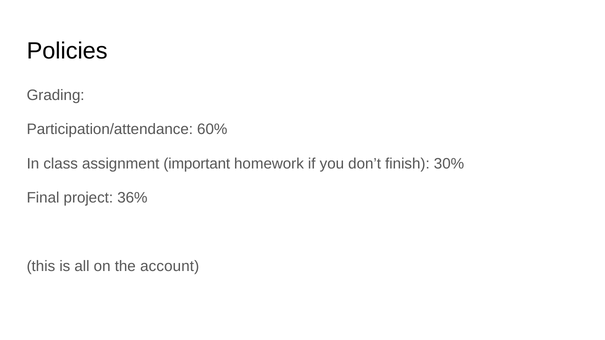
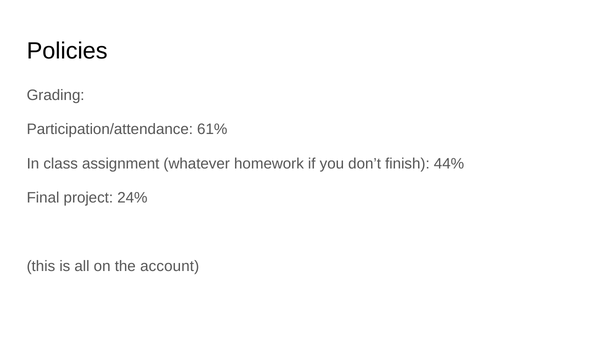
60%: 60% -> 61%
important: important -> whatever
30%: 30% -> 44%
36%: 36% -> 24%
